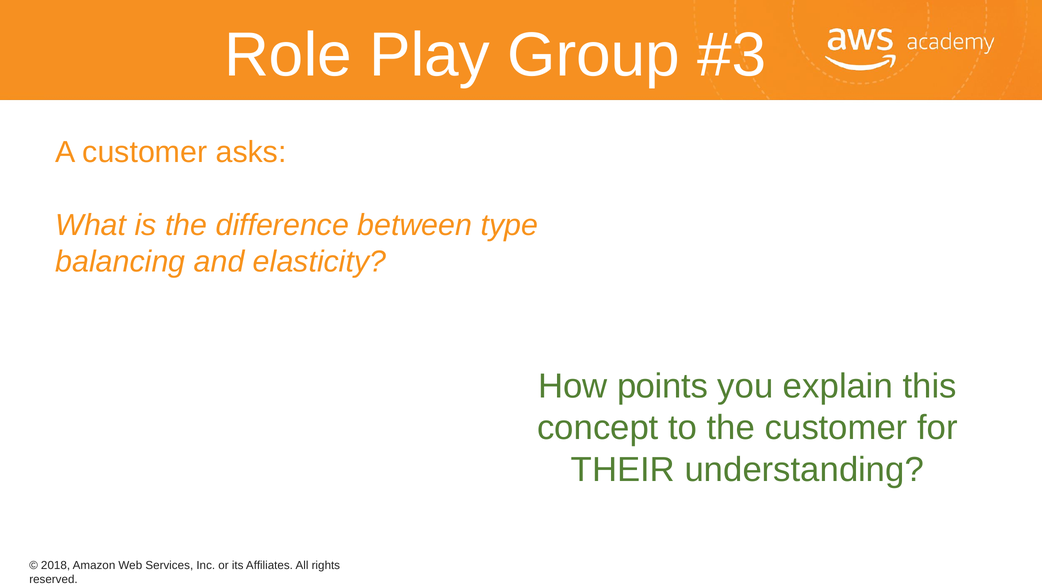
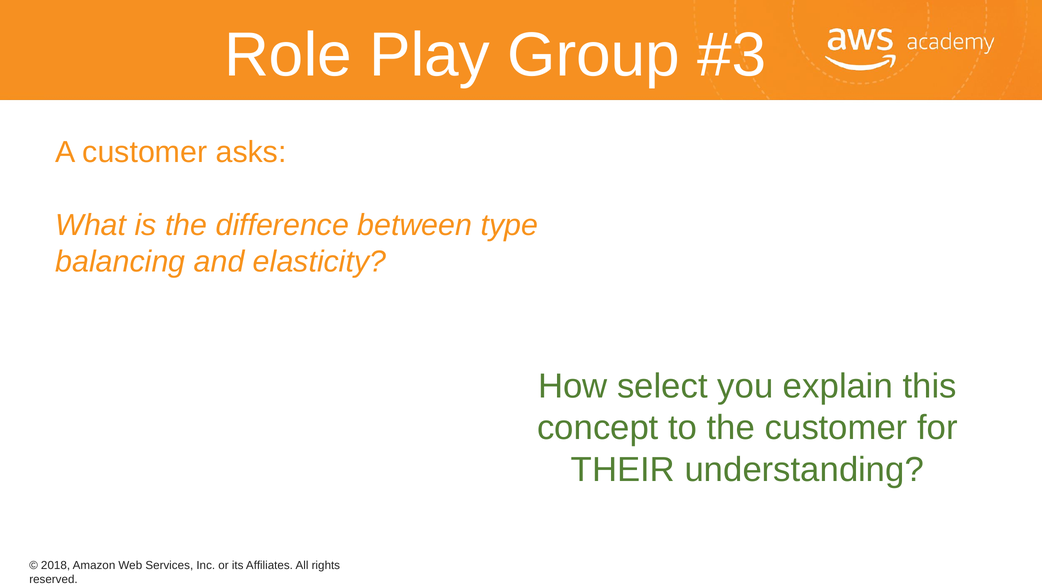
points: points -> select
